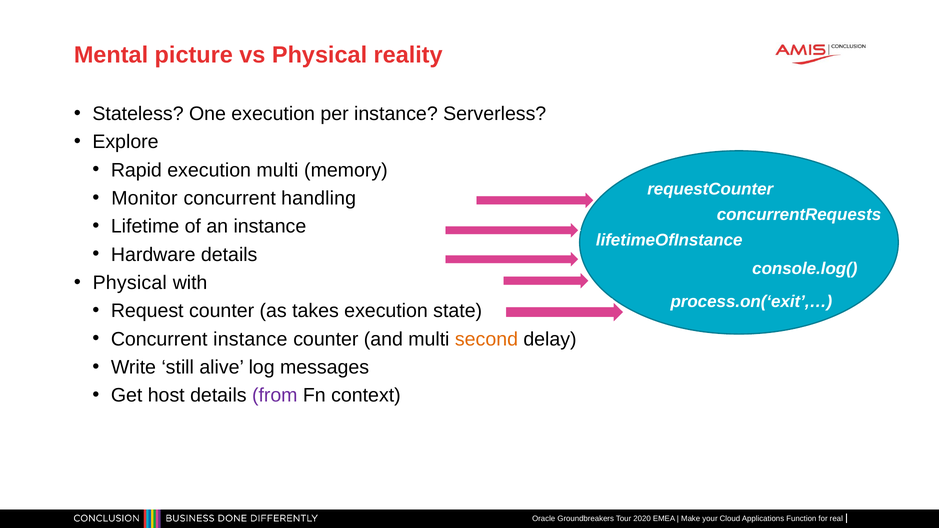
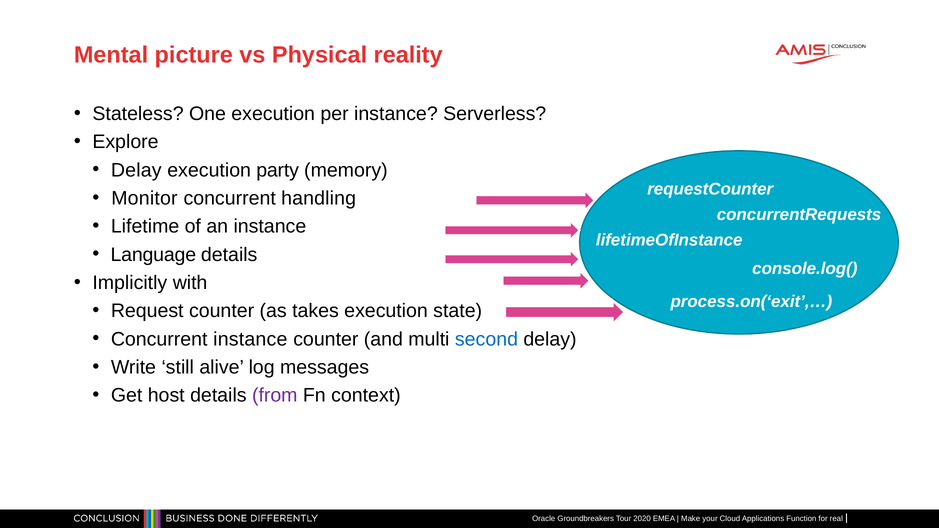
Rapid at (136, 170): Rapid -> Delay
execution multi: multi -> party
Hardware: Hardware -> Language
Physical at (130, 283): Physical -> Implicitly
second colour: orange -> blue
